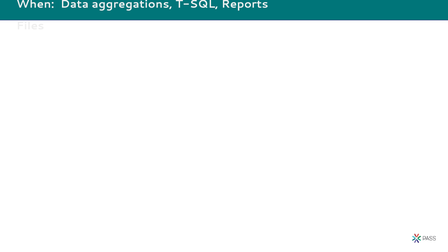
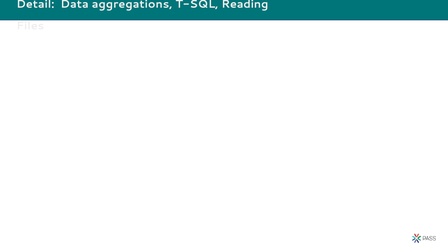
When: When -> Detail
Reports: Reports -> Reading
